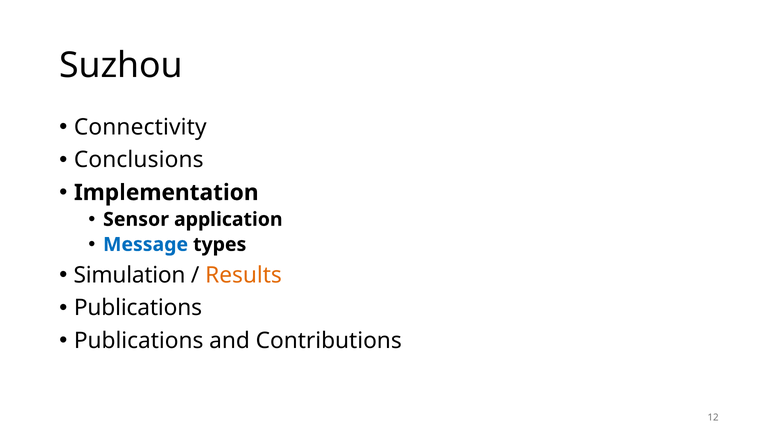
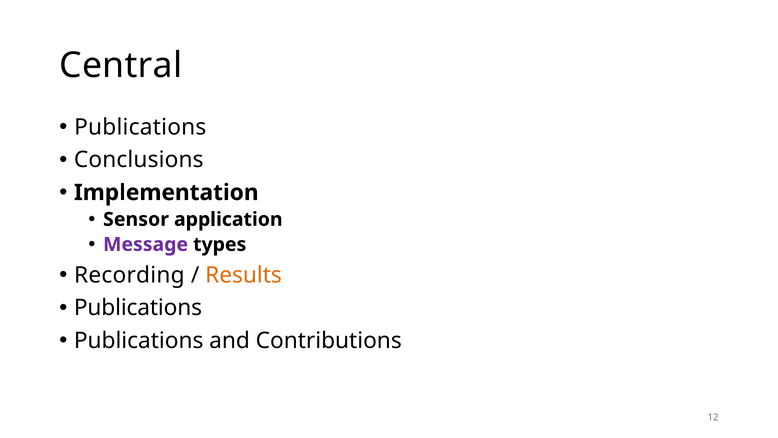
Suzhou: Suzhou -> Central
Connectivity at (140, 127): Connectivity -> Publications
Message colour: blue -> purple
Simulation: Simulation -> Recording
